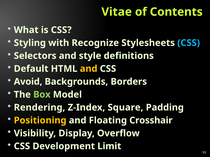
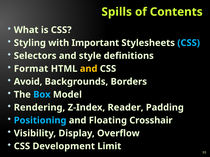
Vitae: Vitae -> Spills
Recognize: Recognize -> Important
Default: Default -> Format
Box colour: light green -> light blue
Square: Square -> Reader
Positioning colour: yellow -> light blue
